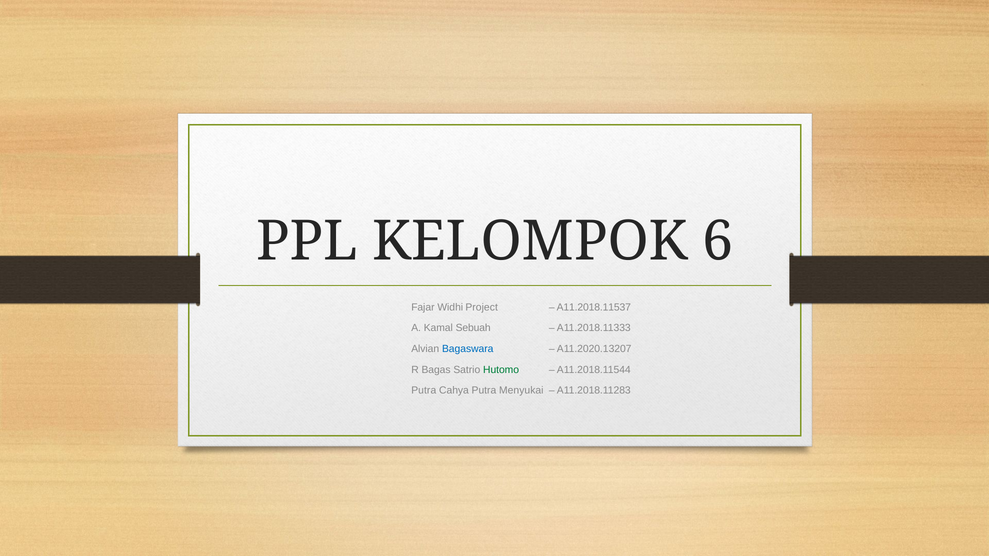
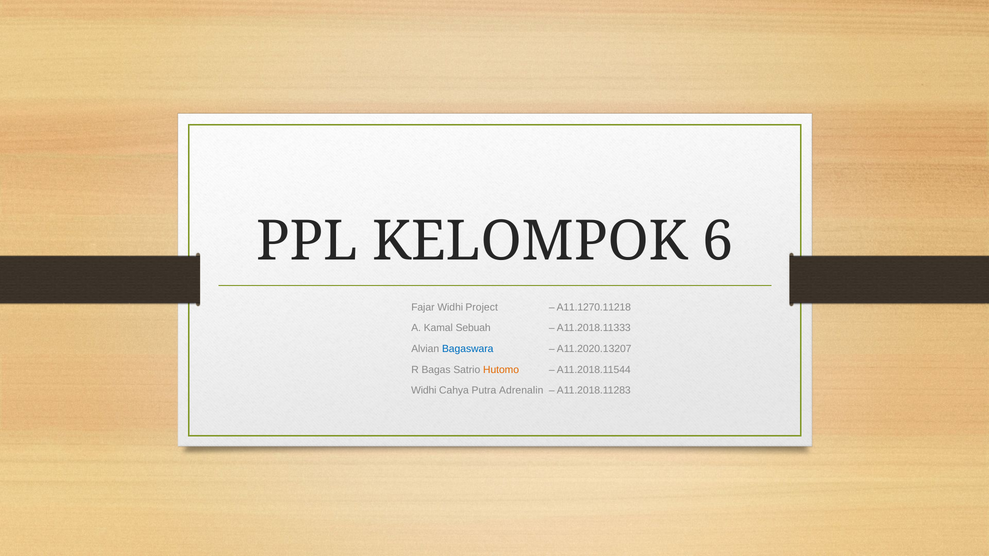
A11.2018.11537: A11.2018.11537 -> A11.1270.11218
Hutomo colour: green -> orange
Putra at (424, 391): Putra -> Widhi
Menyukai: Menyukai -> Adrenalin
